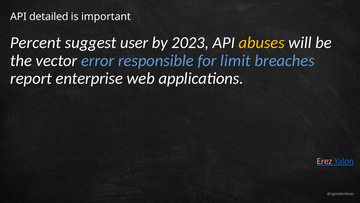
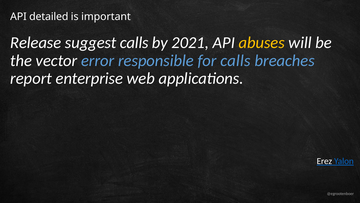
Percent: Percent -> Release
suggest user: user -> calls
2023: 2023 -> 2021
for limit: limit -> calls
Erez colour: pink -> white
